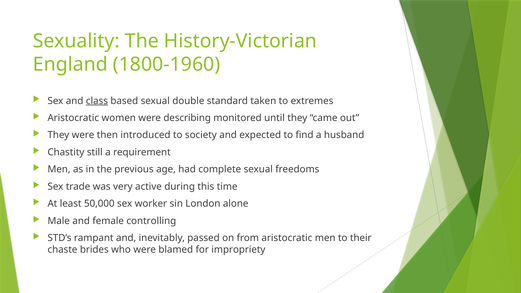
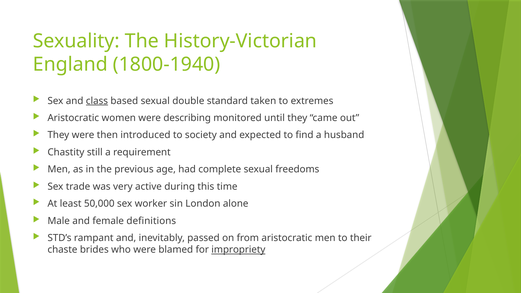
1800-1960: 1800-1960 -> 1800-1940
controlling: controlling -> definitions
impropriety underline: none -> present
